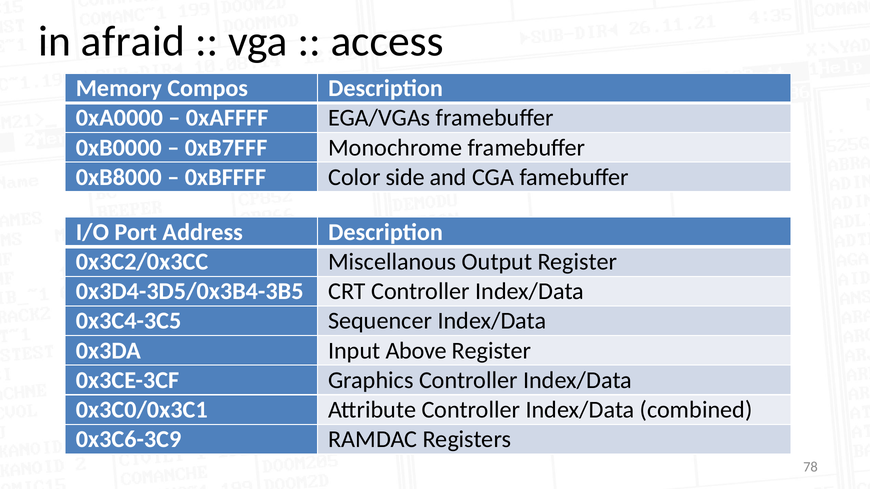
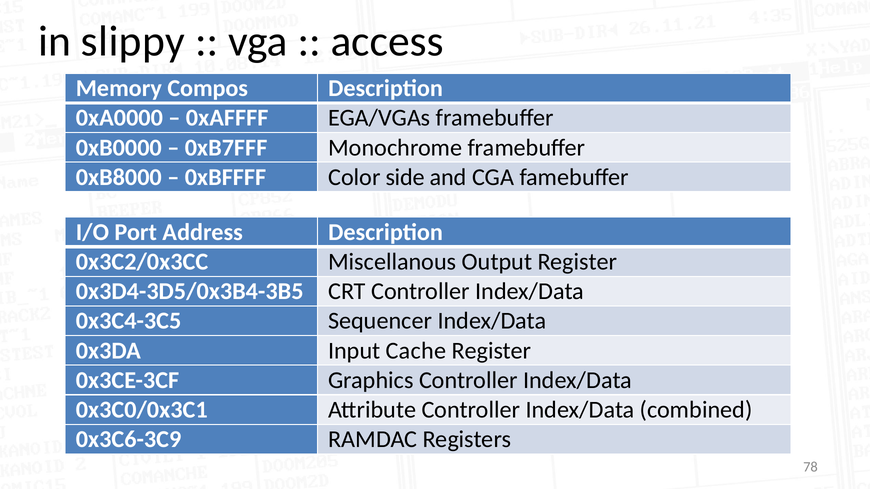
afraid: afraid -> slippy
Above: Above -> Cache
